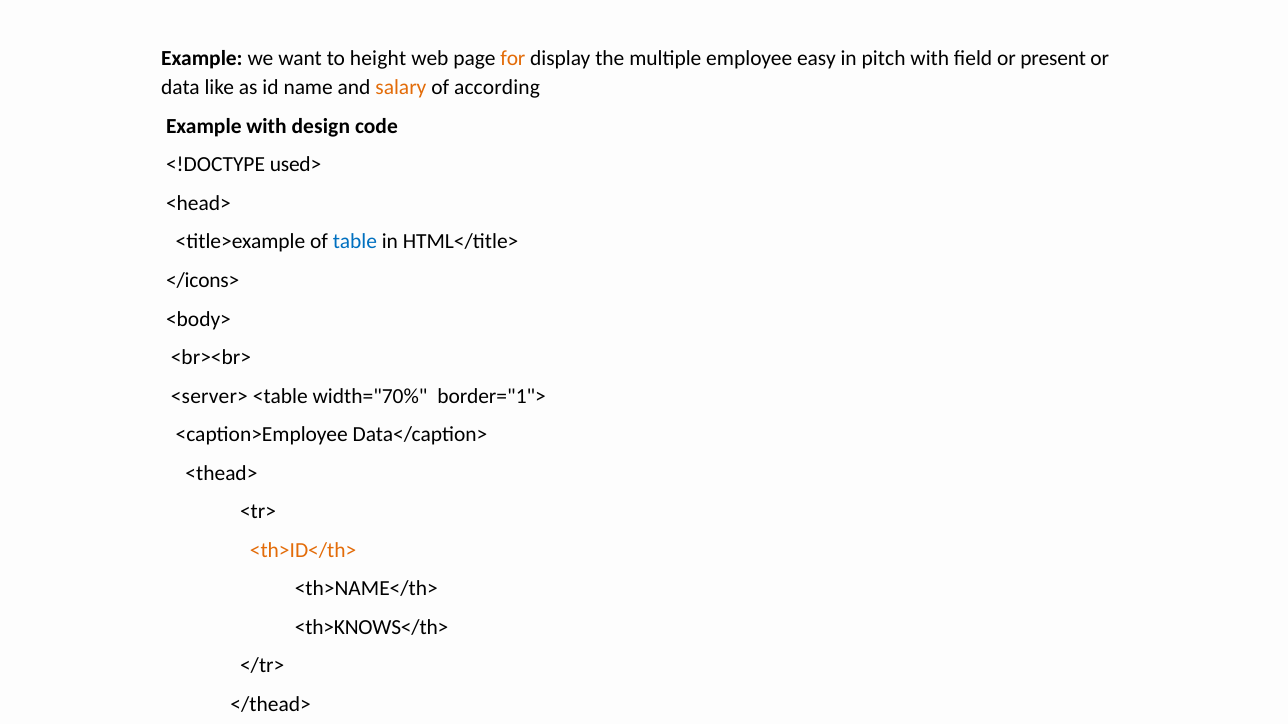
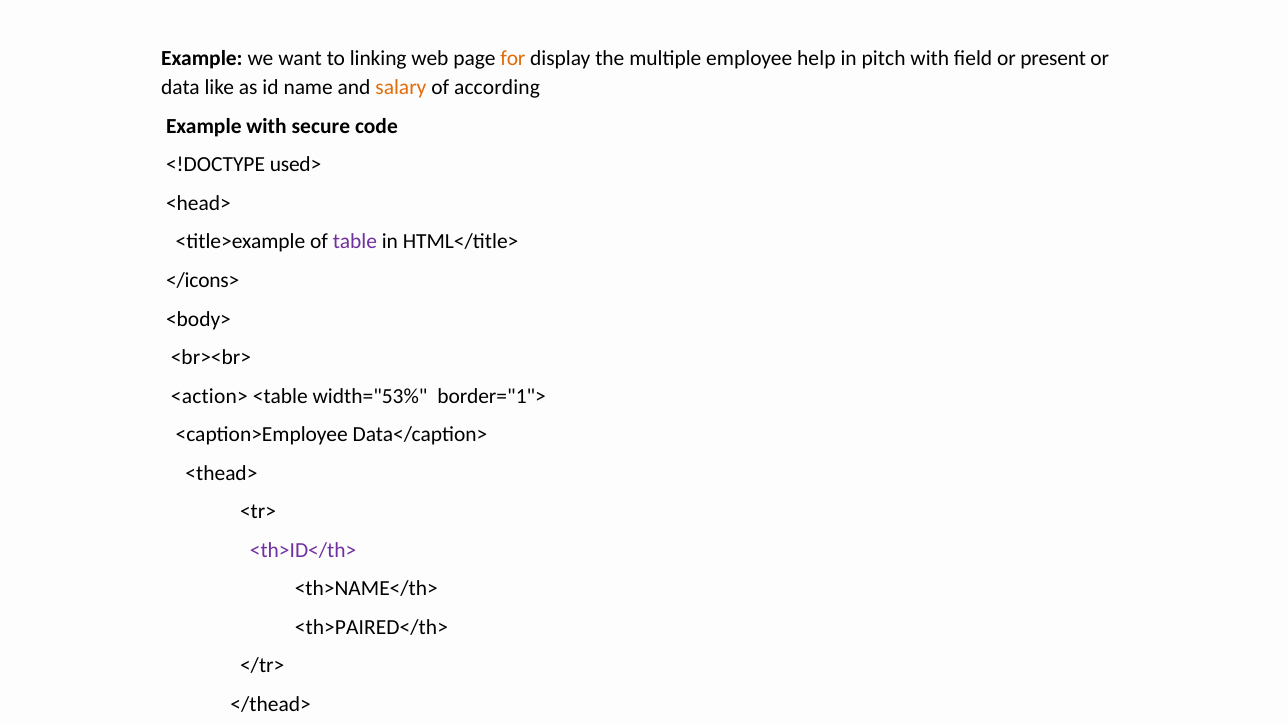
height: height -> linking
easy: easy -> help
design: design -> secure
table colour: blue -> purple
<server>: <server> -> <action>
width="70%: width="70% -> width="53%
<th>ID</th> colour: orange -> purple
<th>KNOWS</th>: <th>KNOWS</th> -> <th>PAIRED</th>
